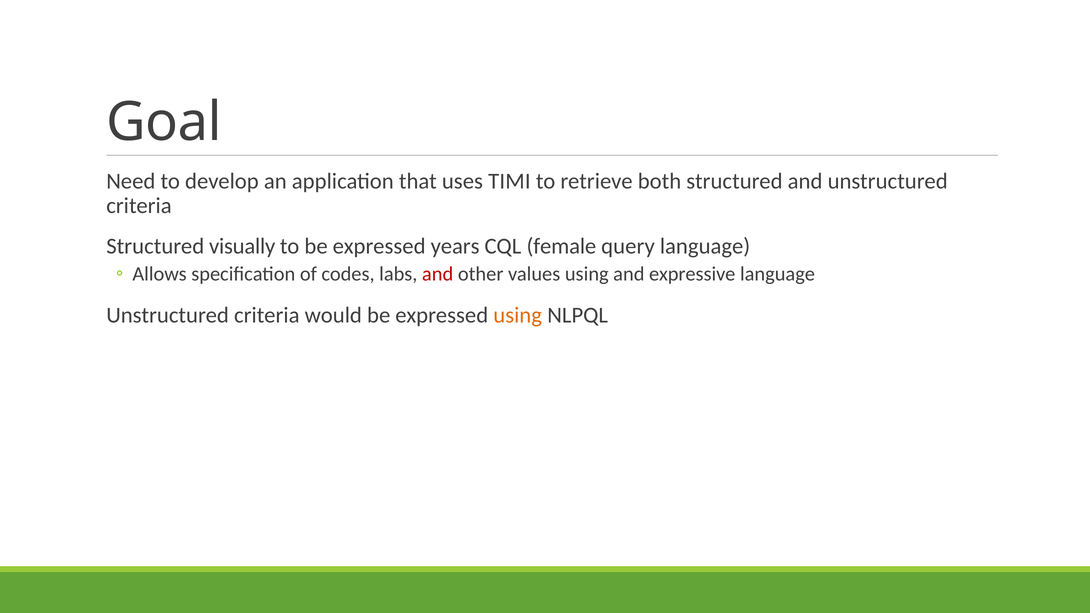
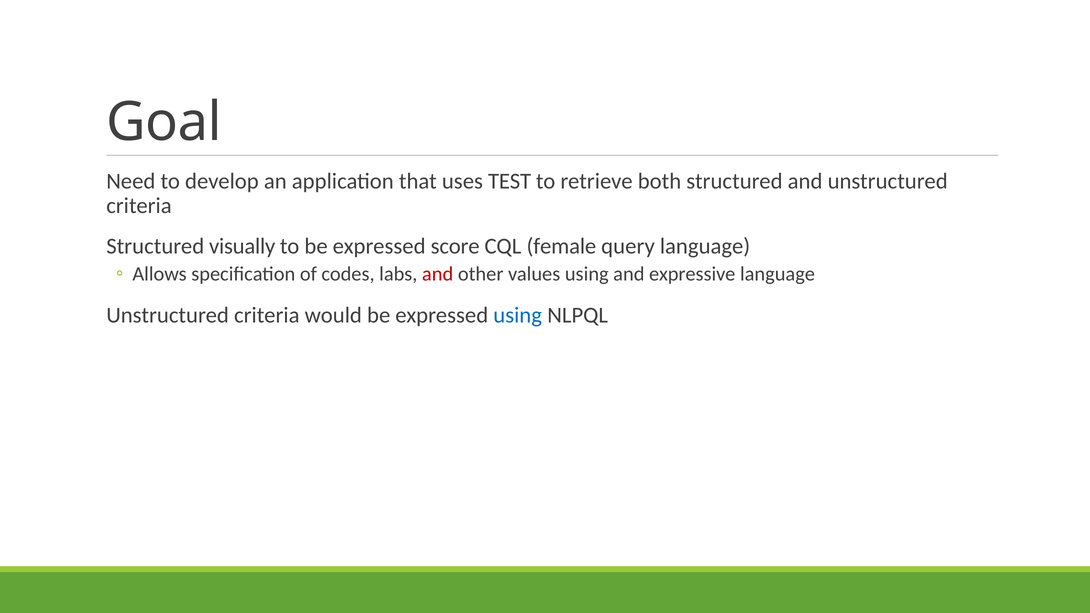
TIMI: TIMI -> TEST
years: years -> score
using at (518, 316) colour: orange -> blue
